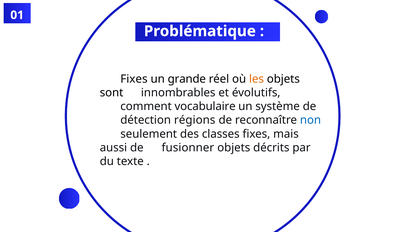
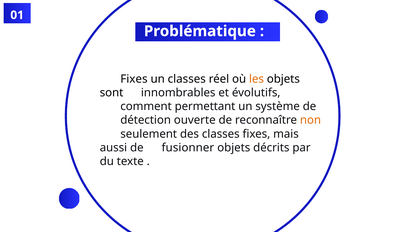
un grande: grande -> classes
vocabulaire: vocabulaire -> permettant
régions: régions -> ouverte
non colour: blue -> orange
